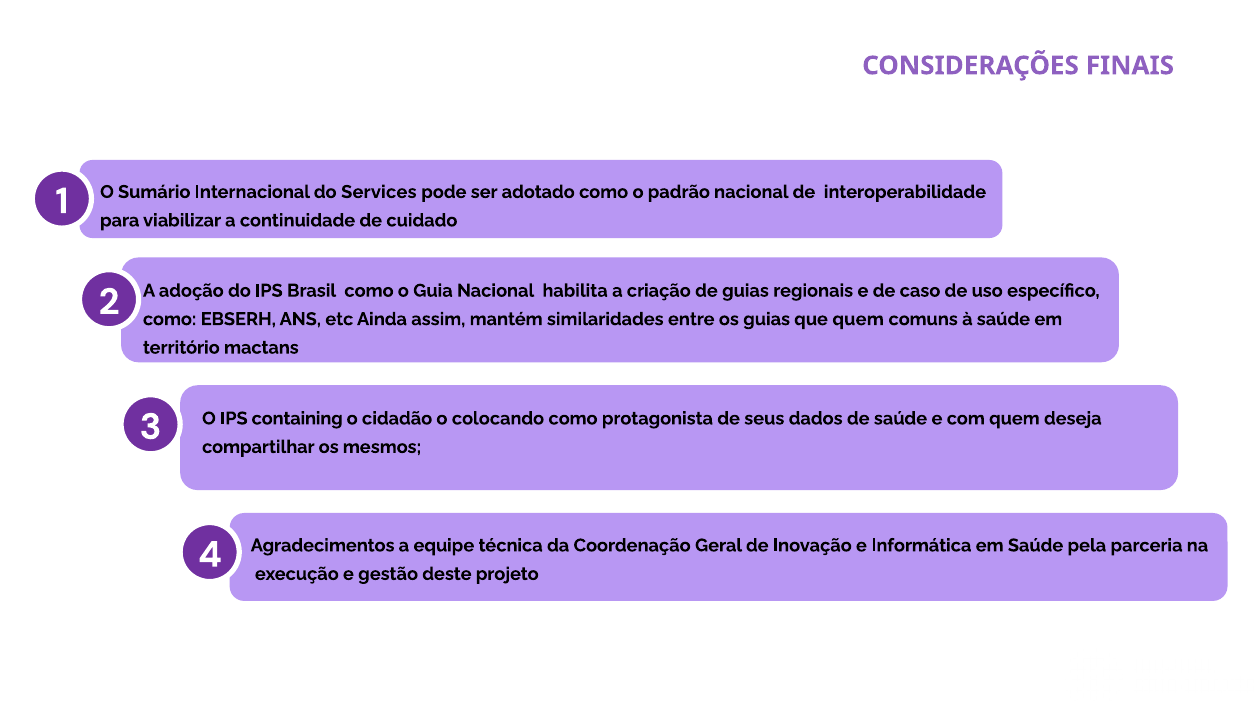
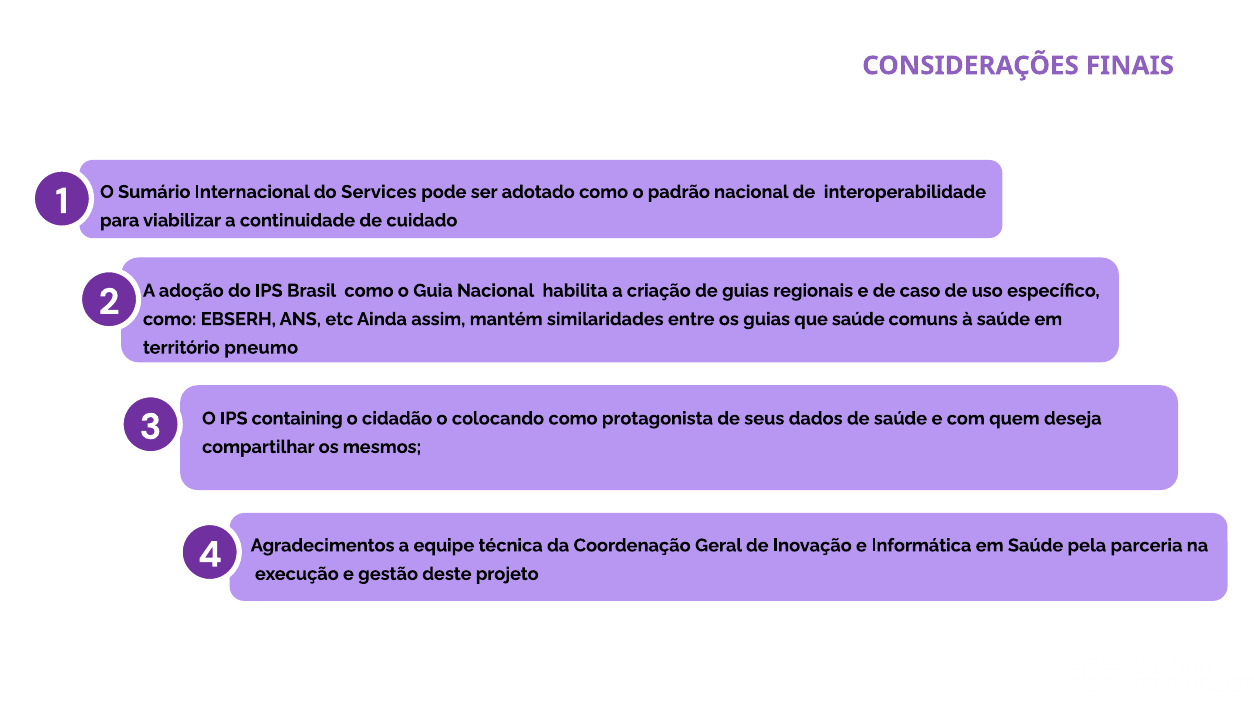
que quem: quem -> saúde
mactans: mactans -> pneumo
